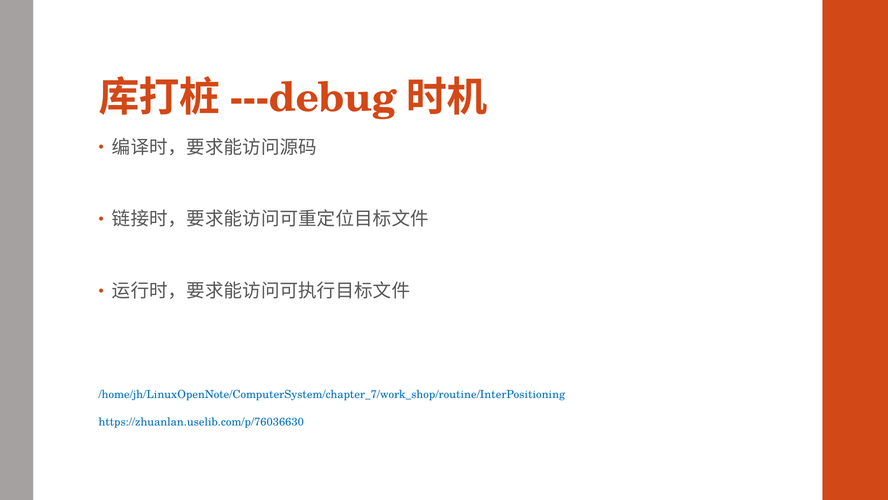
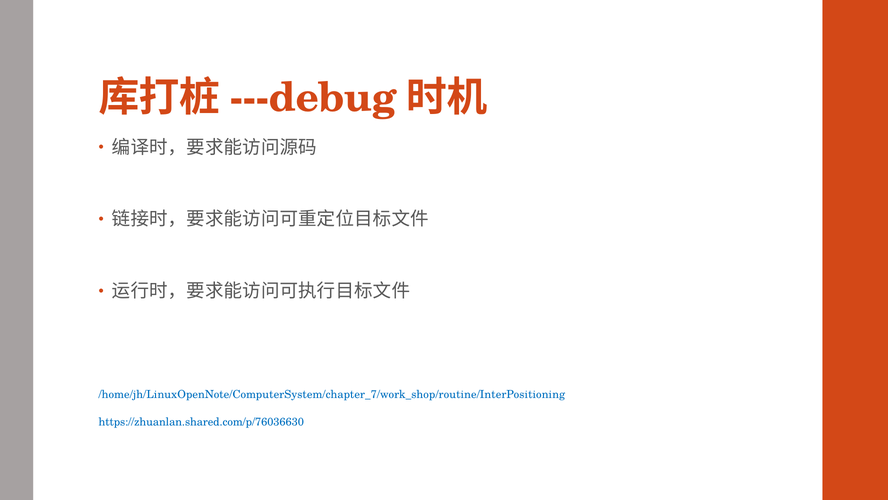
https://zhuanlan.uselib.com/p/76036630: https://zhuanlan.uselib.com/p/76036630 -> https://zhuanlan.shared.com/p/76036630
